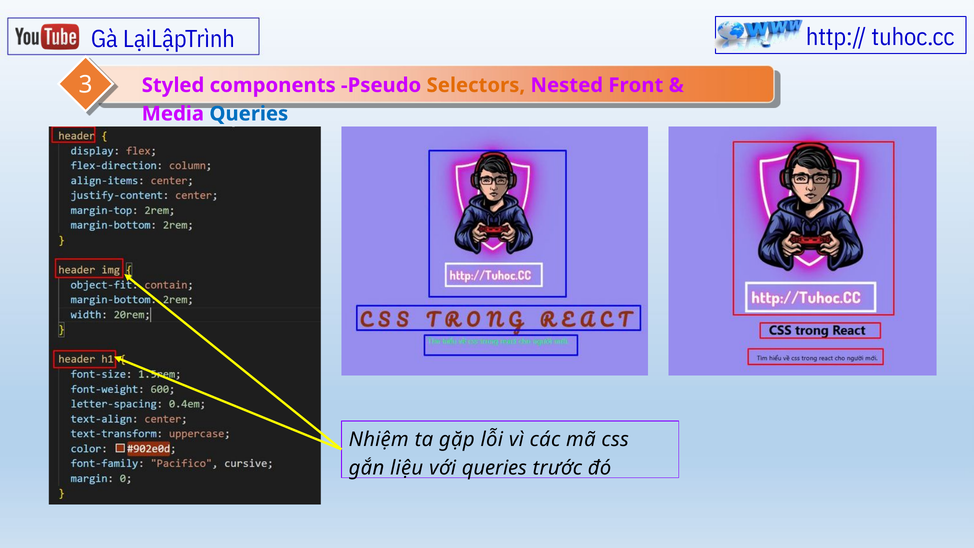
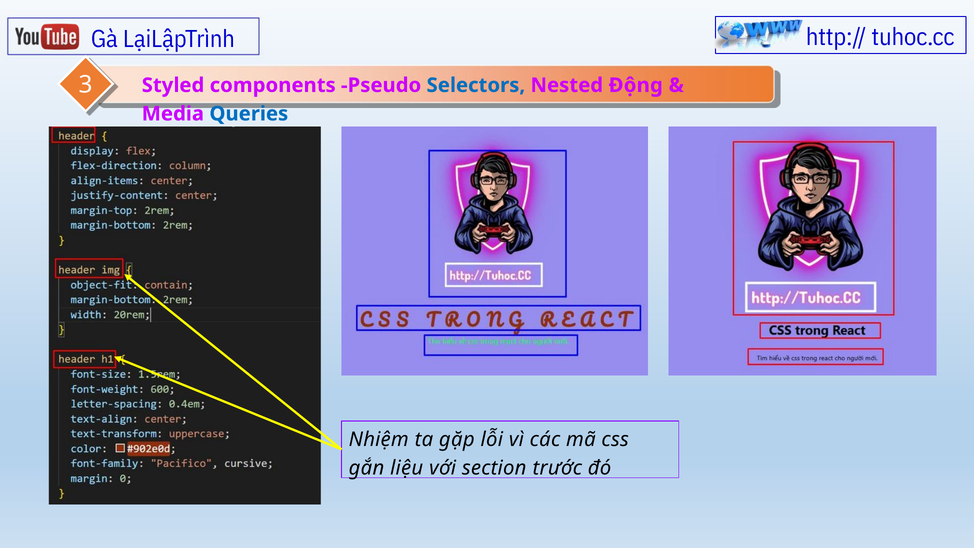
Selectors colour: orange -> blue
Front: Front -> Động
với queries: queries -> section
